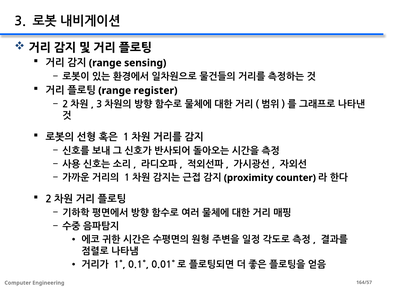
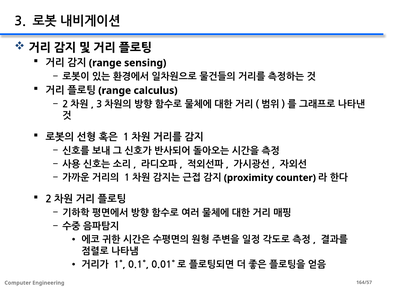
register: register -> calculus
